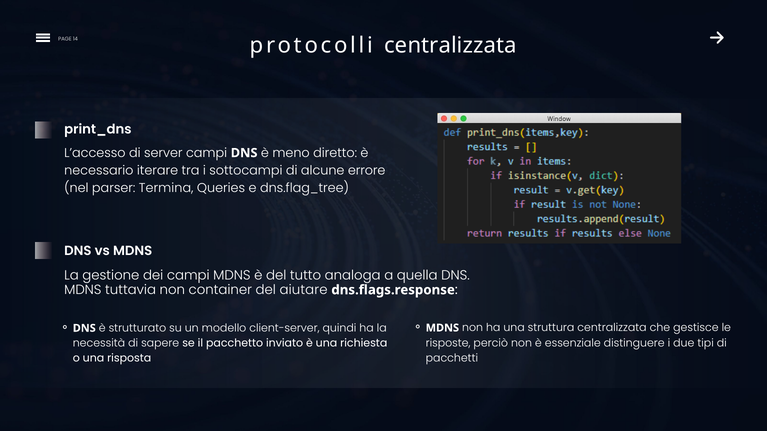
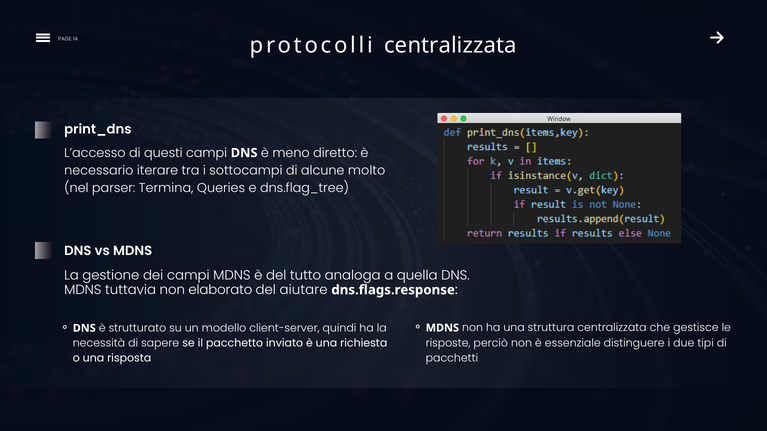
server: server -> questi
errore: errore -> molto
container: container -> elaborato
